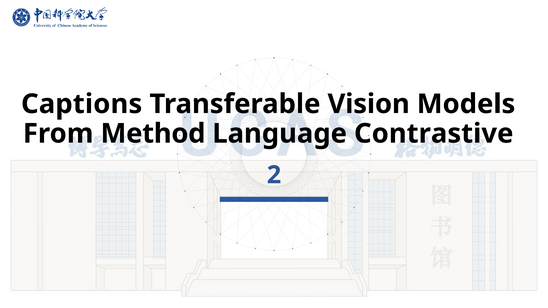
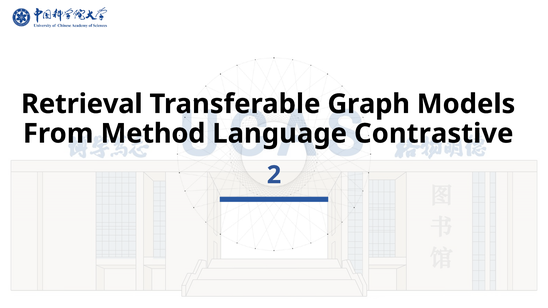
Captions: Captions -> Retrieval
Vision: Vision -> Graph
